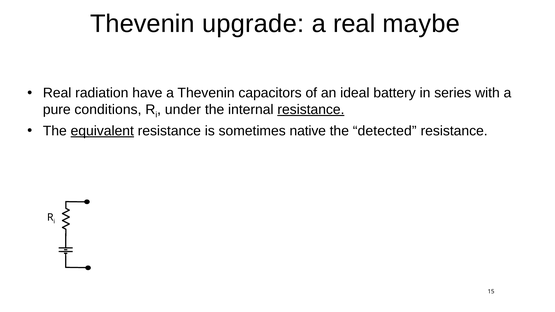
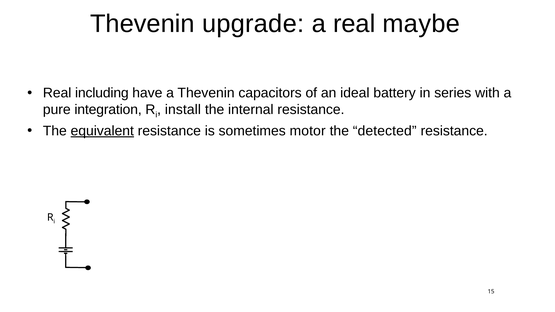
radiation: radiation -> including
conditions: conditions -> integration
under: under -> install
resistance at (311, 110) underline: present -> none
native: native -> motor
